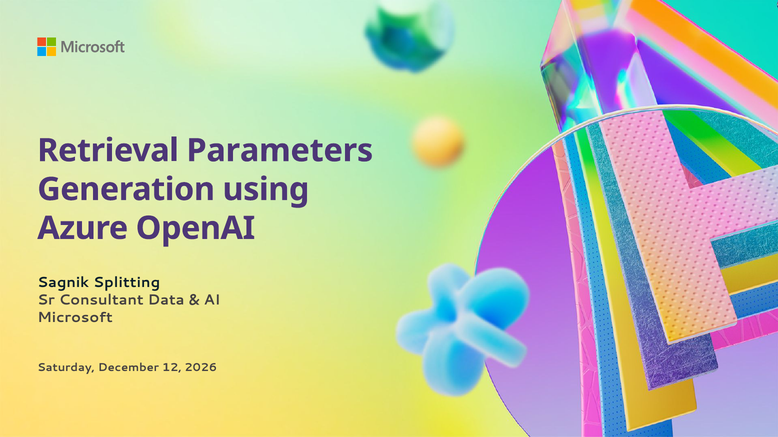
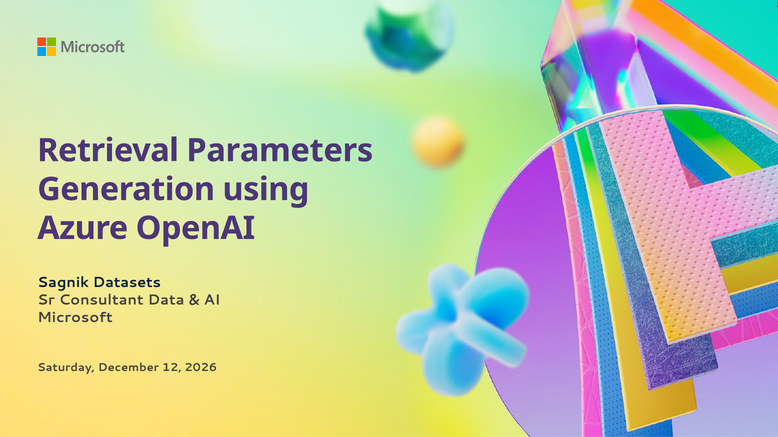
Splitting: Splitting -> Datasets
